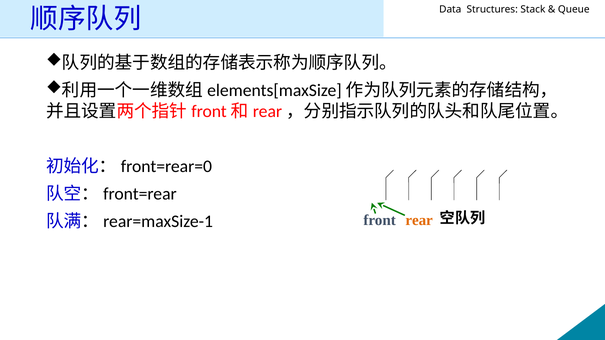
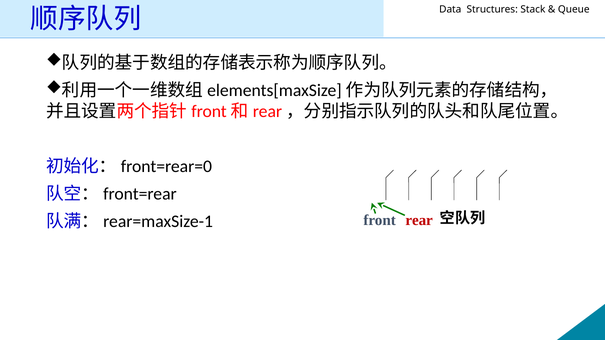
rear colour: orange -> red
